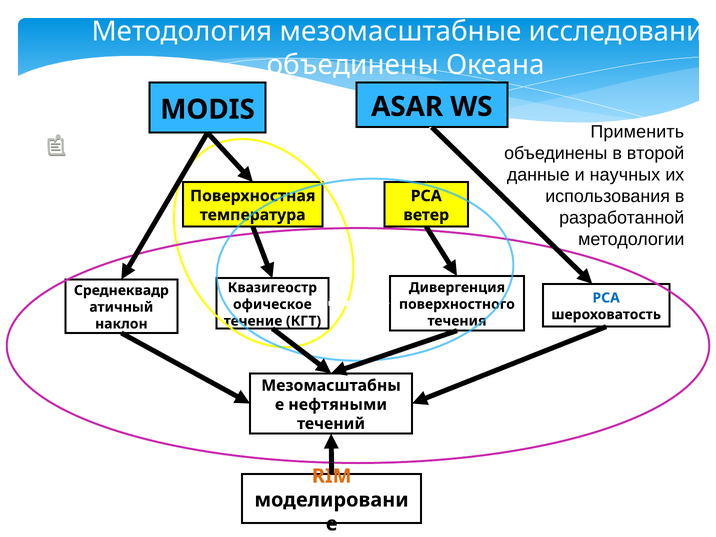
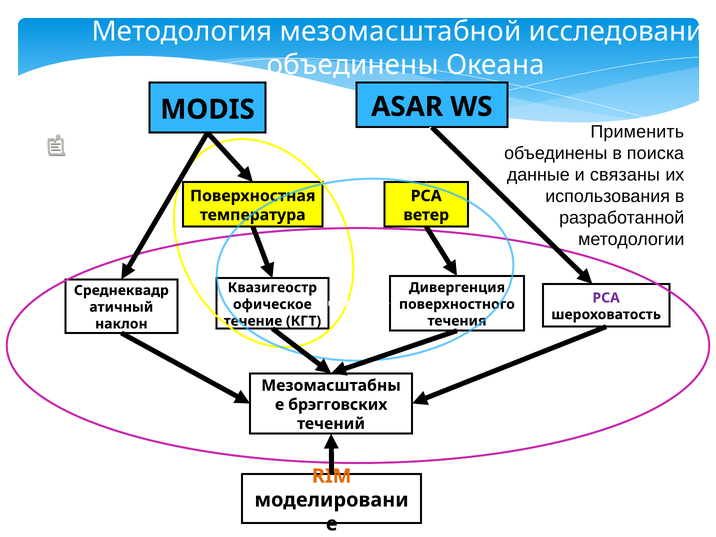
мезомасштабные: мезомасштабные -> мезомасштабной
второй: второй -> поиска
научных: научных -> связаны
РСА at (606, 298) colour: blue -> purple
нефтяными: нефтяными -> брэгговских
